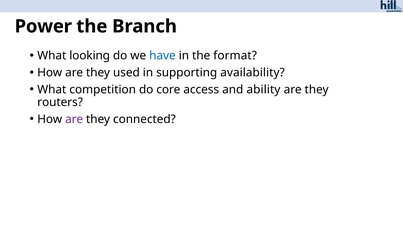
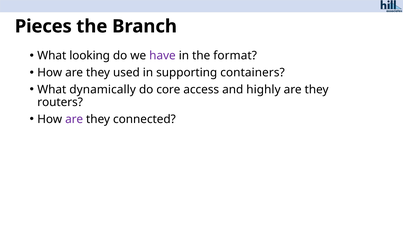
Power: Power -> Pieces
have colour: blue -> purple
availability: availability -> containers
competition: competition -> dynamically
ability: ability -> highly
